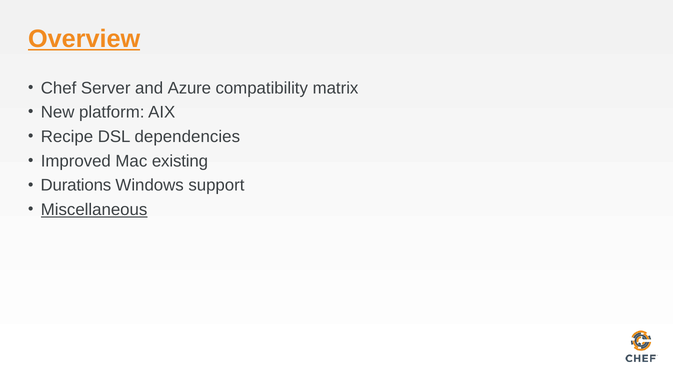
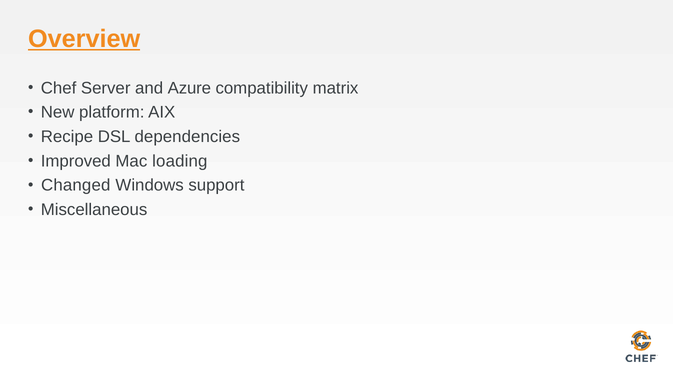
existing: existing -> loading
Durations: Durations -> Changed
Miscellaneous underline: present -> none
